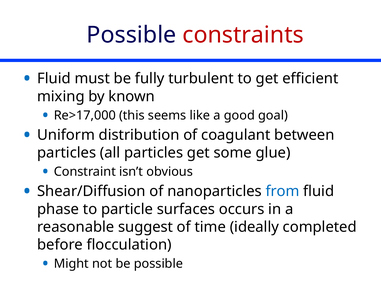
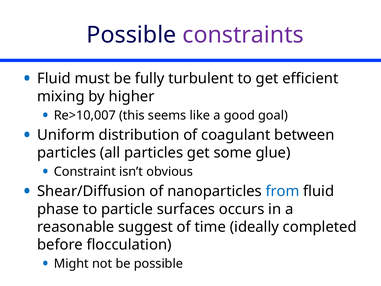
constraints colour: red -> purple
known: known -> higher
Re>17,000: Re>17,000 -> Re>10,007
